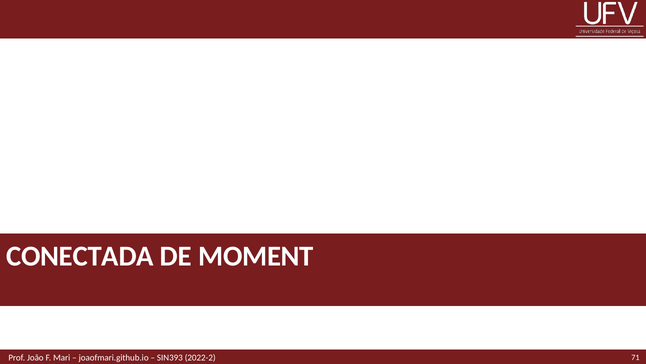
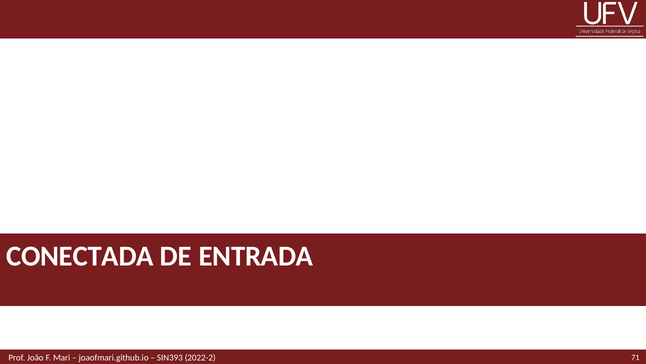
MOMENT: MOMENT -> ENTRADA
